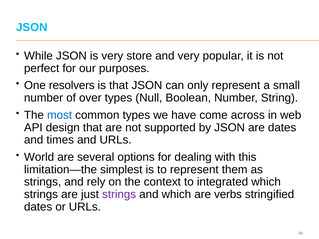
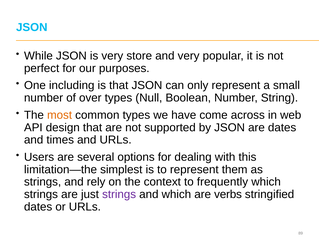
resolvers: resolvers -> including
most colour: blue -> orange
World: World -> Users
integrated: integrated -> frequently
